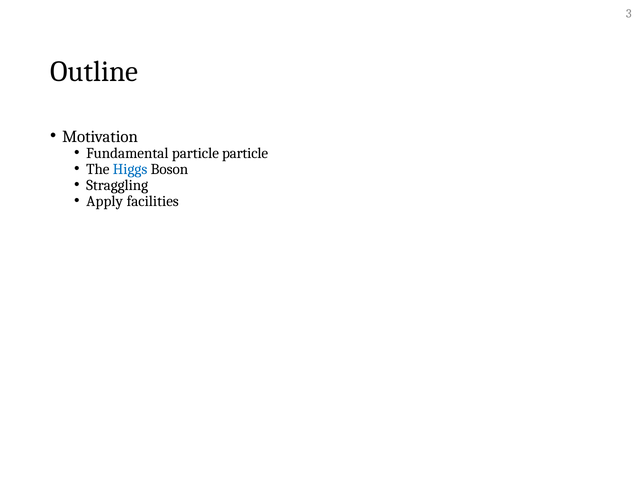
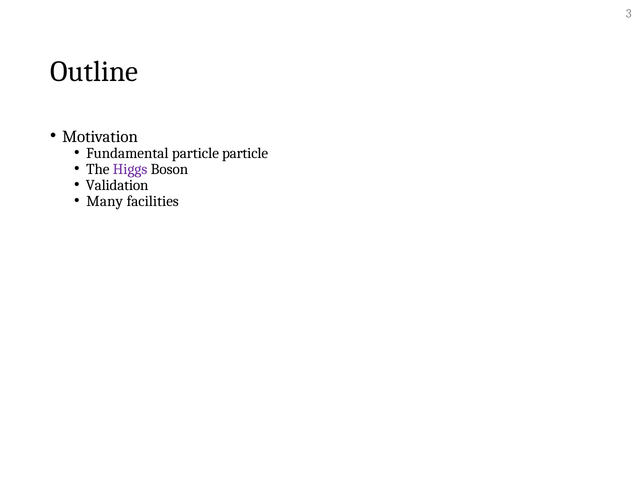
Higgs colour: blue -> purple
Straggling: Straggling -> Validation
Apply: Apply -> Many
